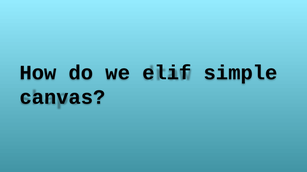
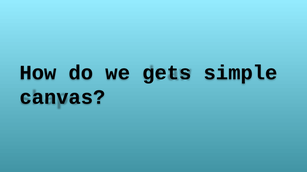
elif: elif -> gets
